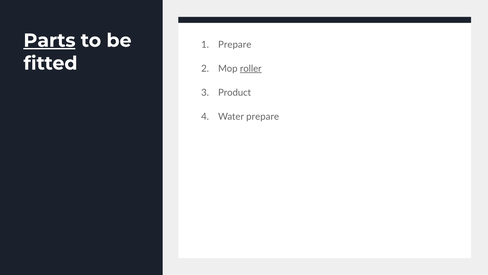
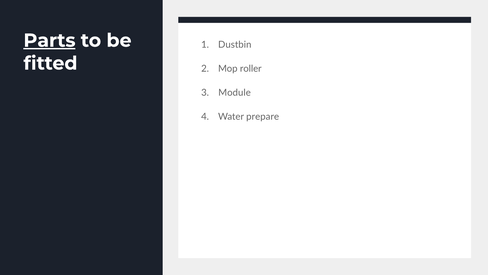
Prepare at (235, 45): Prepare -> Dustbin
roller underline: present -> none
Product: Product -> Module
